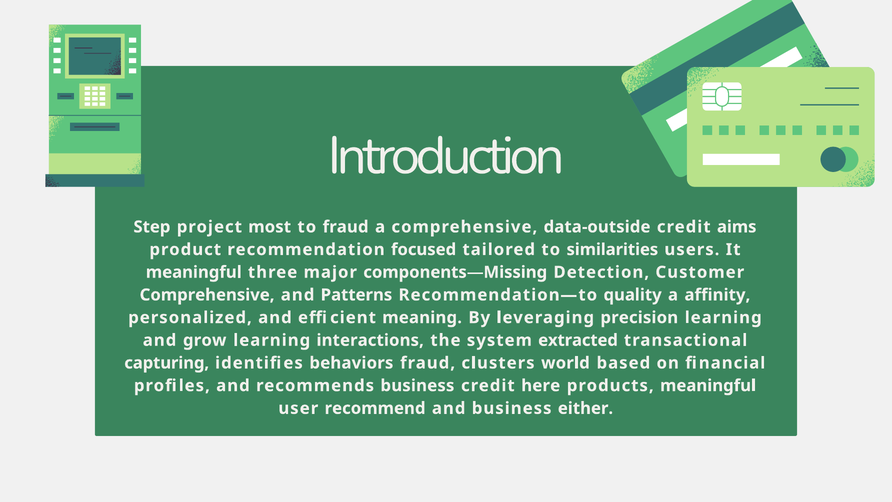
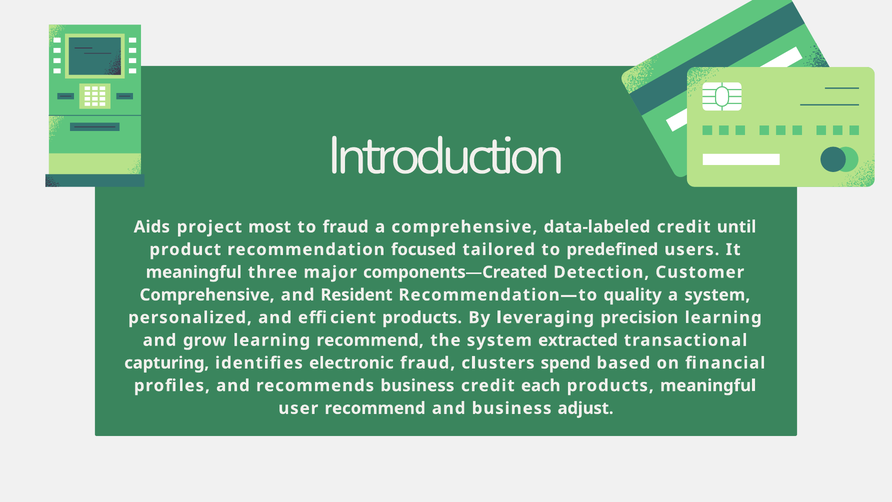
Step: Step -> Aids
data-outside: data-outside -> data-labeled
aims: aims -> until
similarities: similarities -> predefined
components—Missing: components—Missing -> components—Created
Patterns: Patterns -> Resident
a affinity: affinity -> system
efficient meaning: meaning -> products
learning interactions: interactions -> recommend
behaviors: behaviors -> electronic
world: world -> spend
here: here -> each
either: either -> adjust
